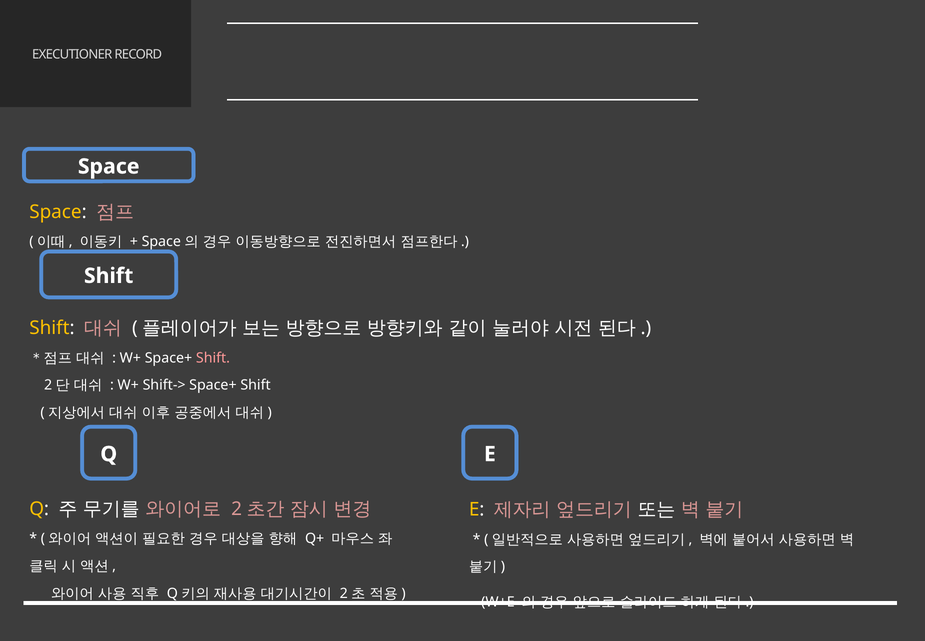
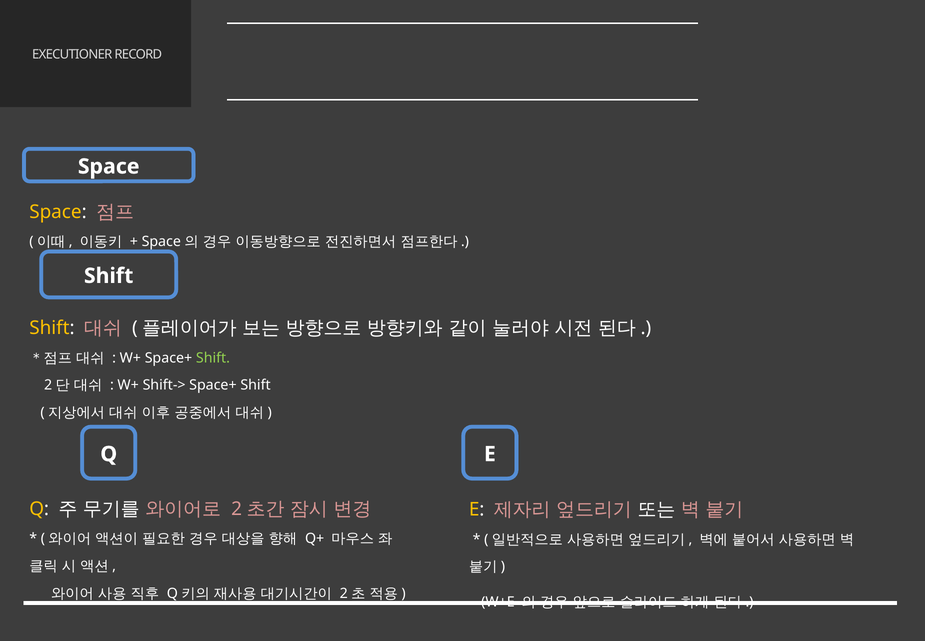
Shift at (213, 358) colour: pink -> light green
